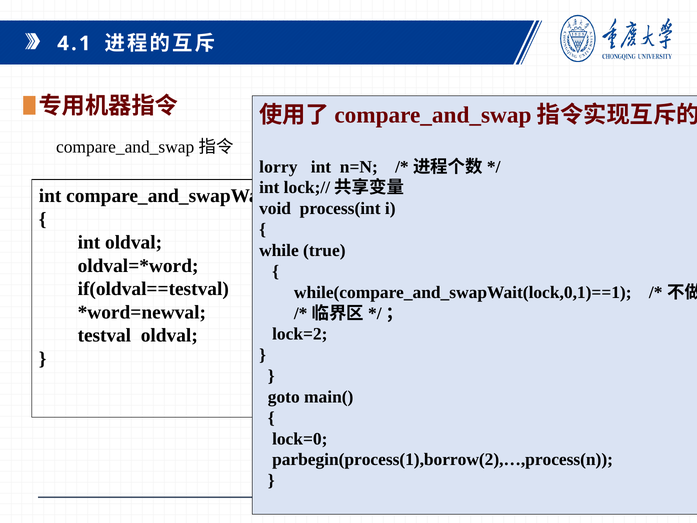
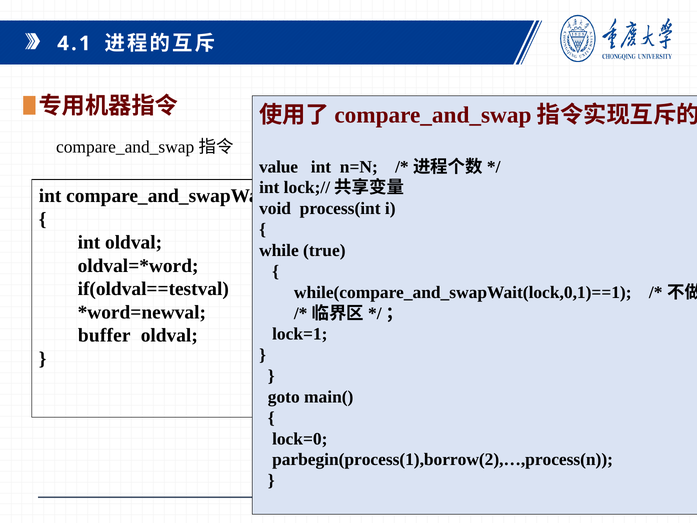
lorry: lorry -> value
lock=2: lock=2 -> lock=1
testval at (104, 335): testval -> buffer
